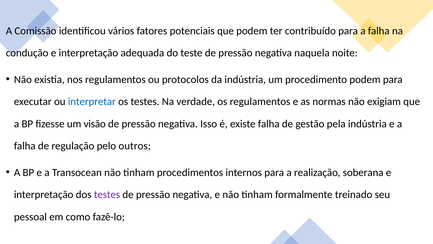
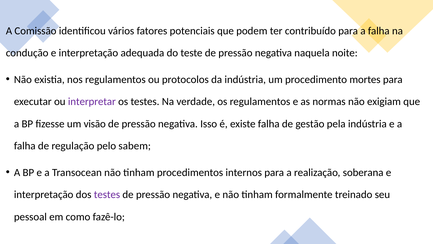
procedimento podem: podem -> mortes
interpretar colour: blue -> purple
outros: outros -> sabem
